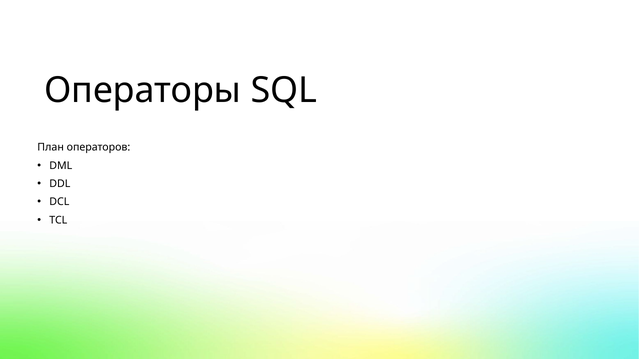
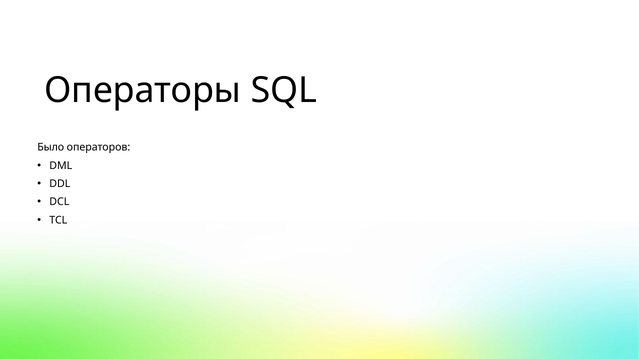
План: План -> Было
